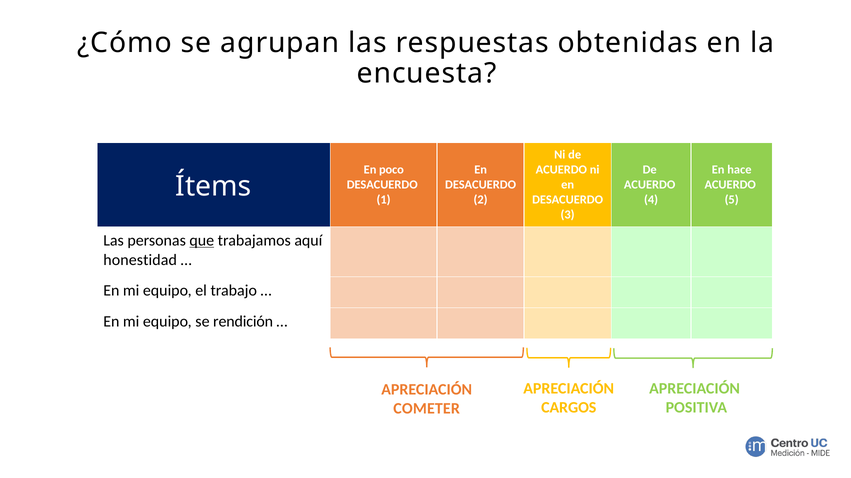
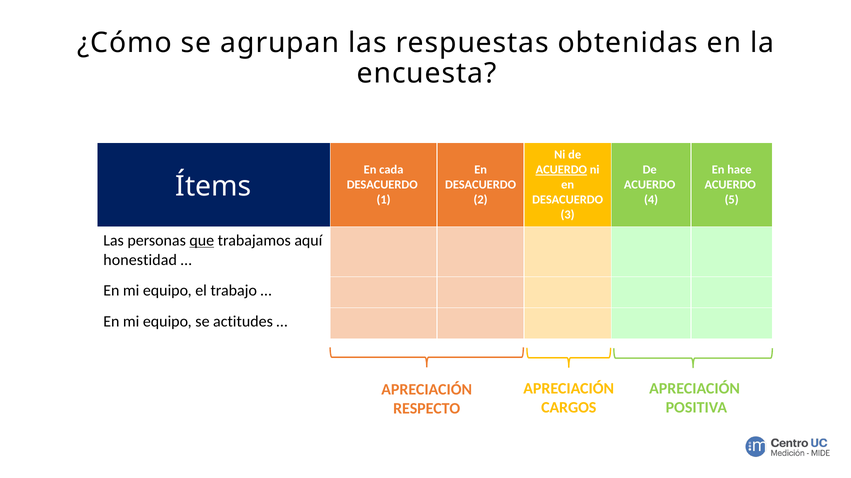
poco: poco -> cada
ACUERDO at (561, 170) underline: none -> present
rendición: rendición -> actitudes
COMETER: COMETER -> RESPECTO
